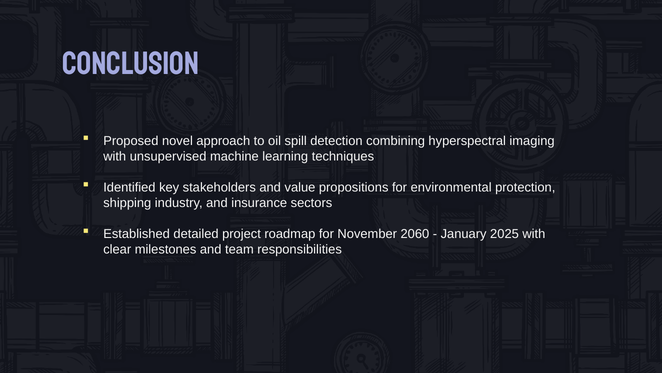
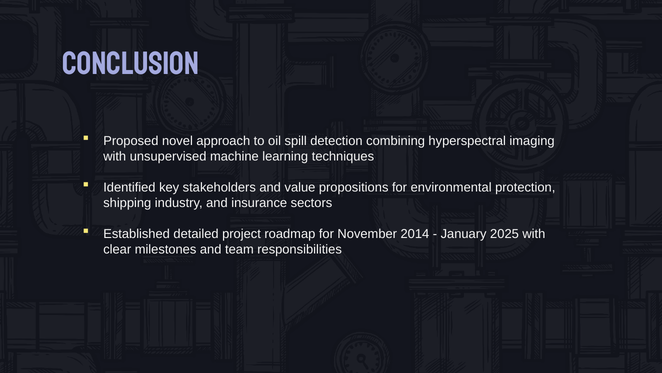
2060: 2060 -> 2014
